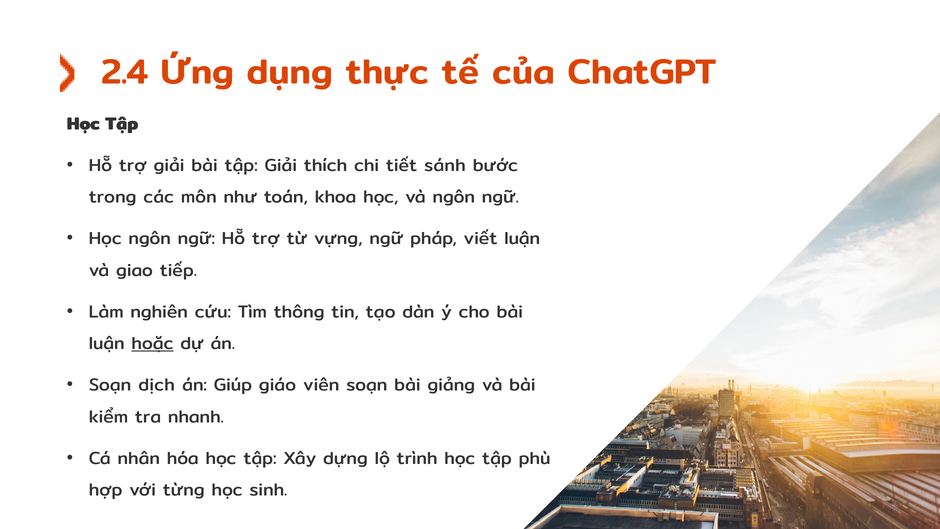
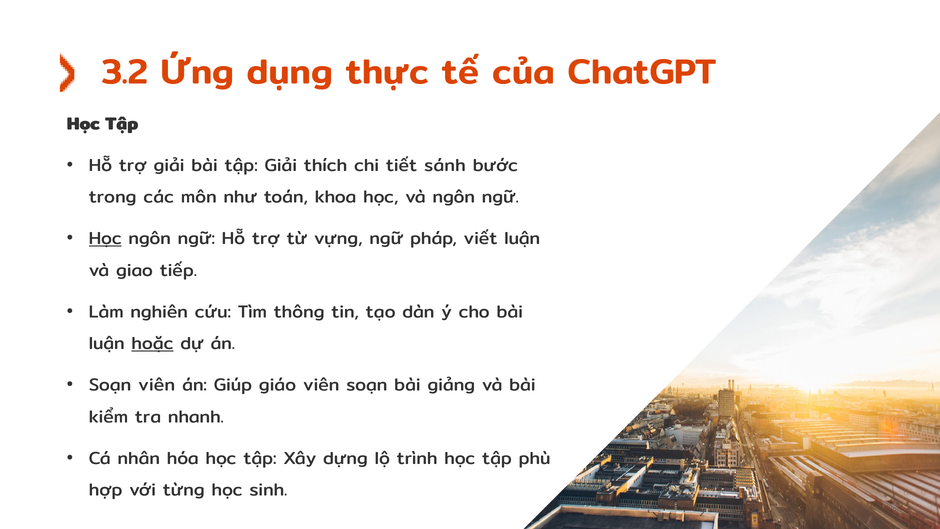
2.4: 2.4 -> 3.2
Học at (105, 238) underline: none -> present
Soạn dịch: dịch -> viên
